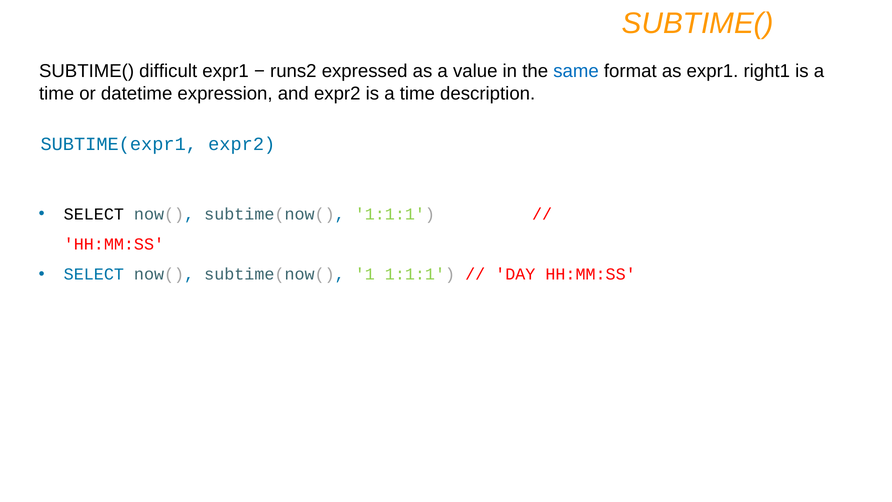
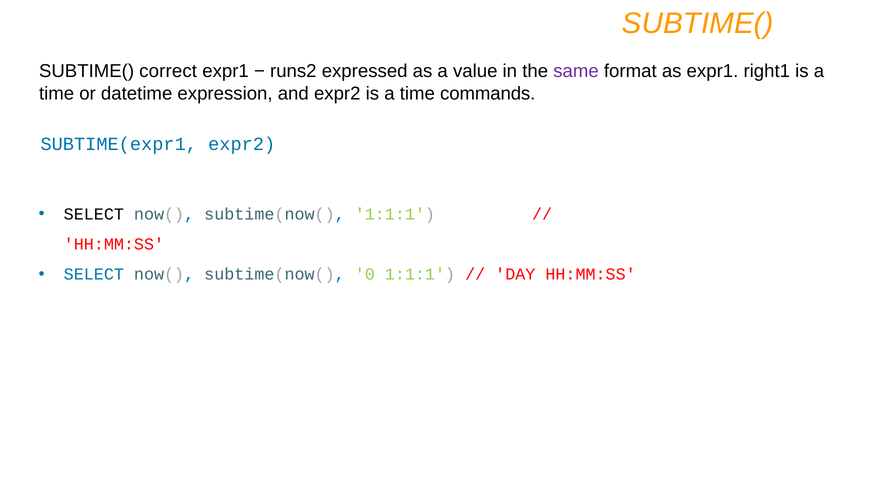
difficult: difficult -> correct
same colour: blue -> purple
description: description -> commands
1: 1 -> 0
